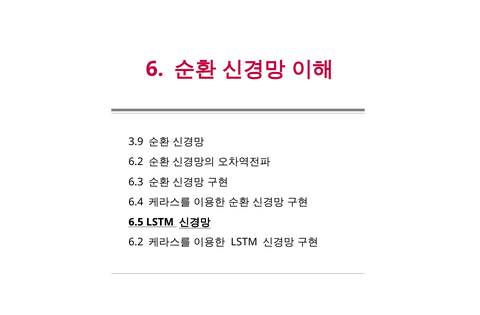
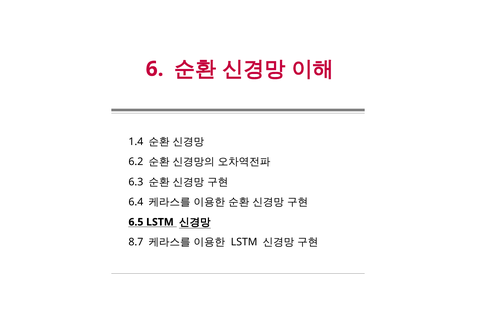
3.9: 3.9 -> 1.4
6.2 at (136, 242): 6.2 -> 8.7
